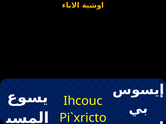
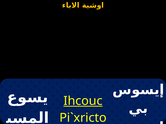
Ihcouc underline: none -> present
